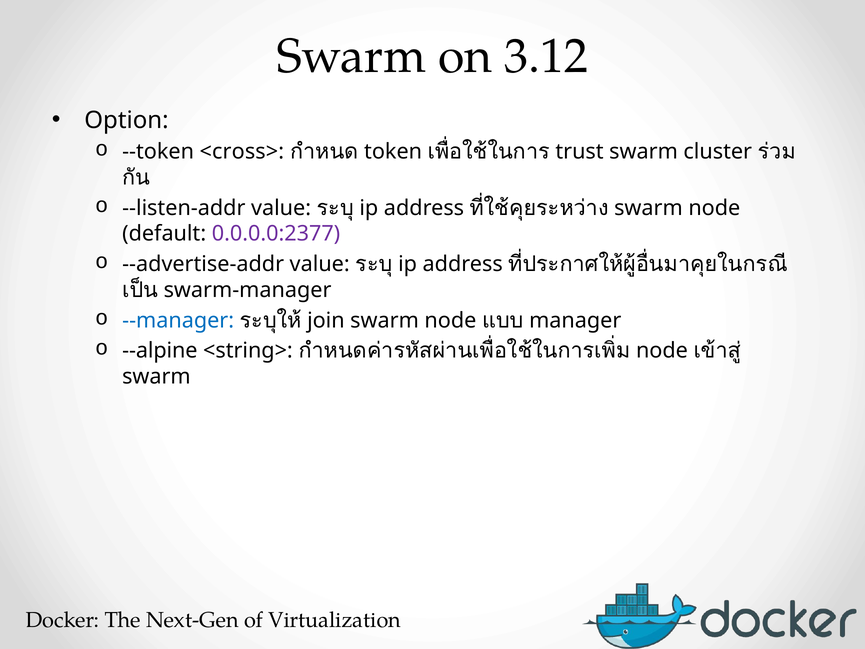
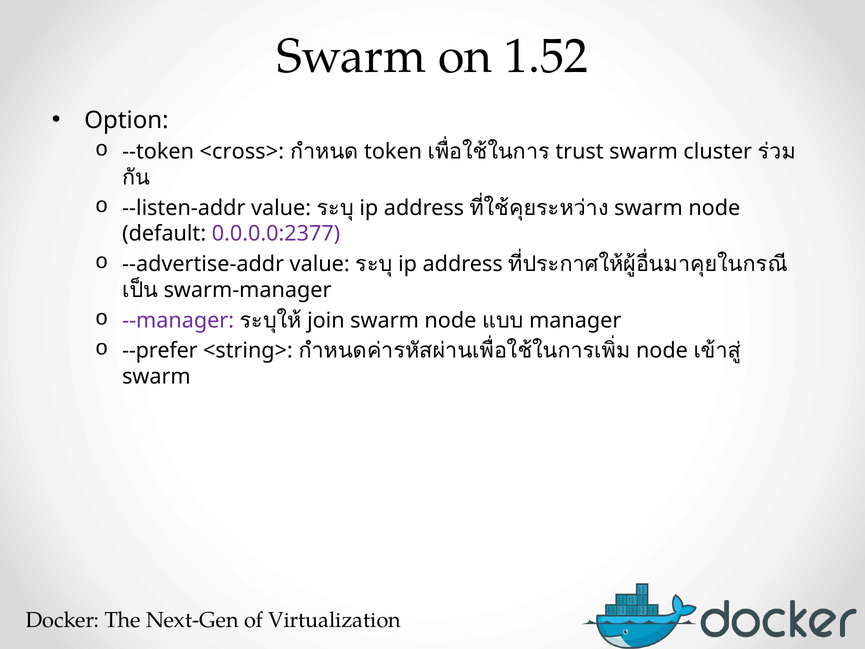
3.12: 3.12 -> 1.52
--manager colour: blue -> purple
--alpine: --alpine -> --prefer
